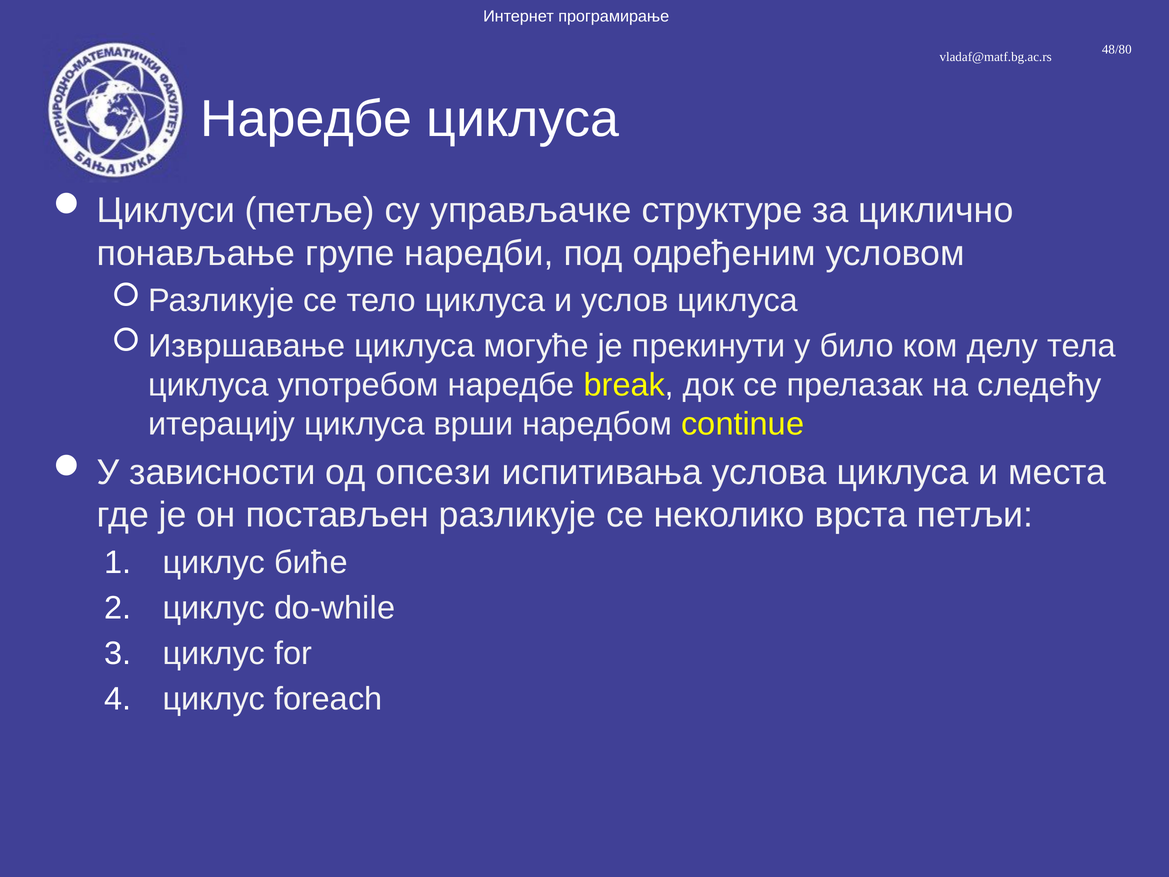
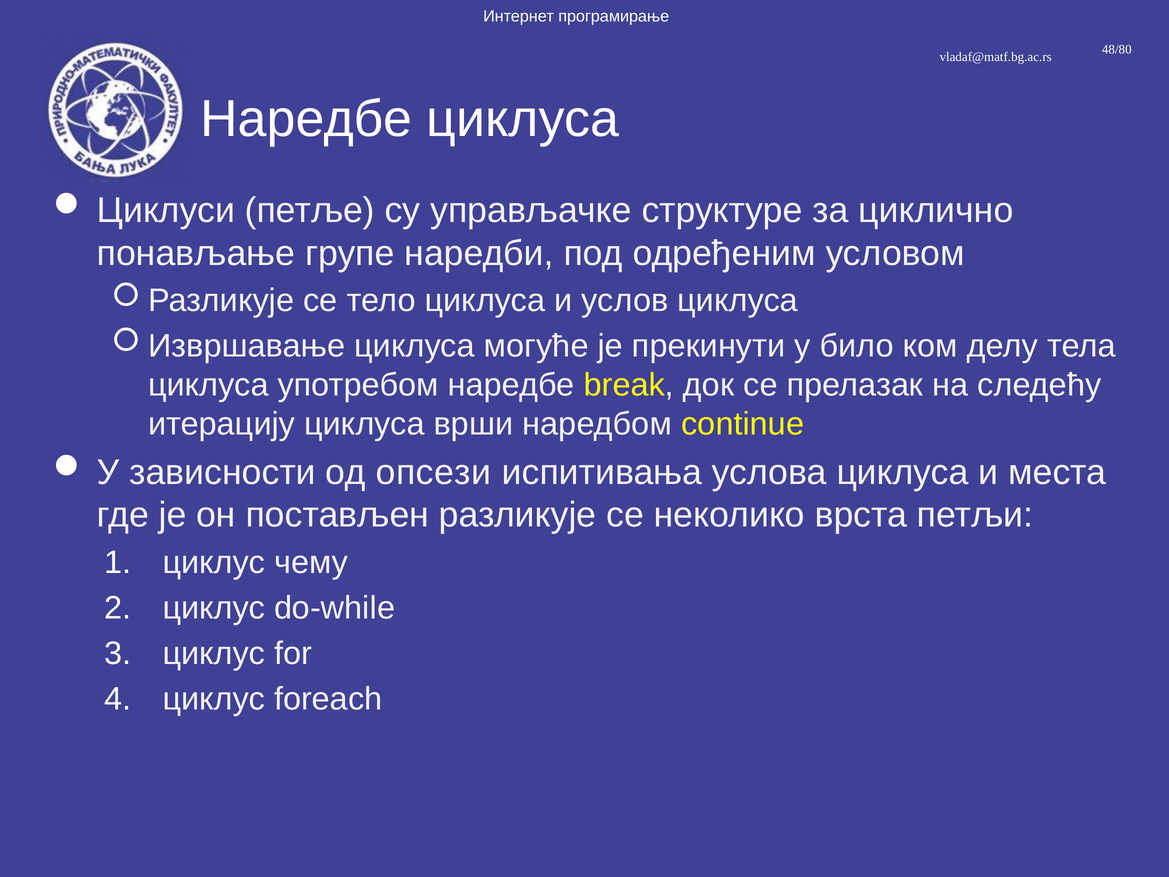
биће: биће -> чему
